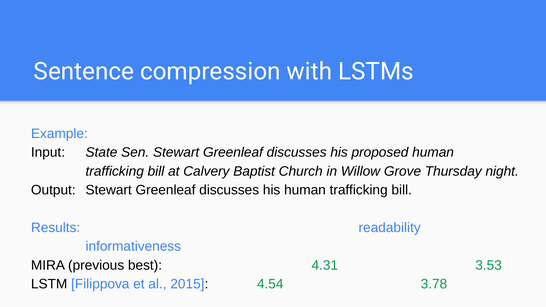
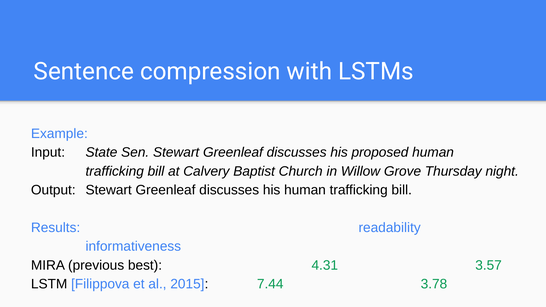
3.53: 3.53 -> 3.57
4.54: 4.54 -> 7.44
